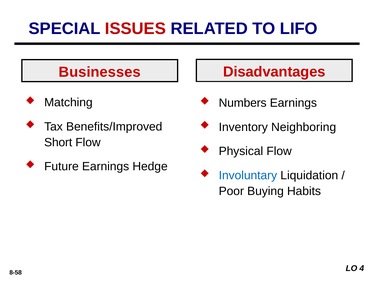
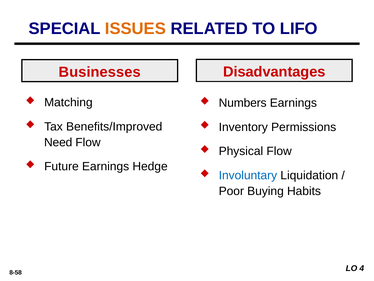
ISSUES colour: red -> orange
Neighboring: Neighboring -> Permissions
Short: Short -> Need
